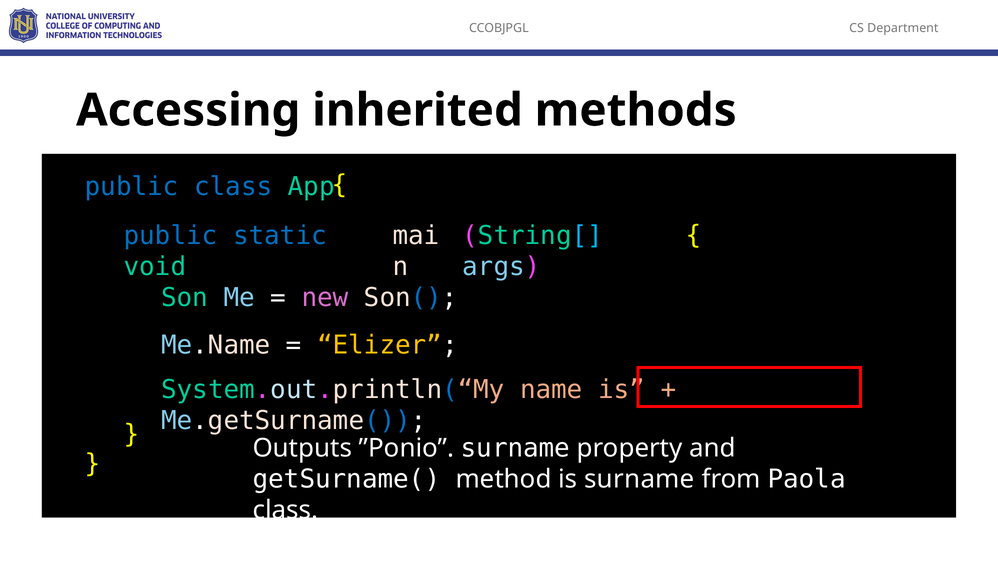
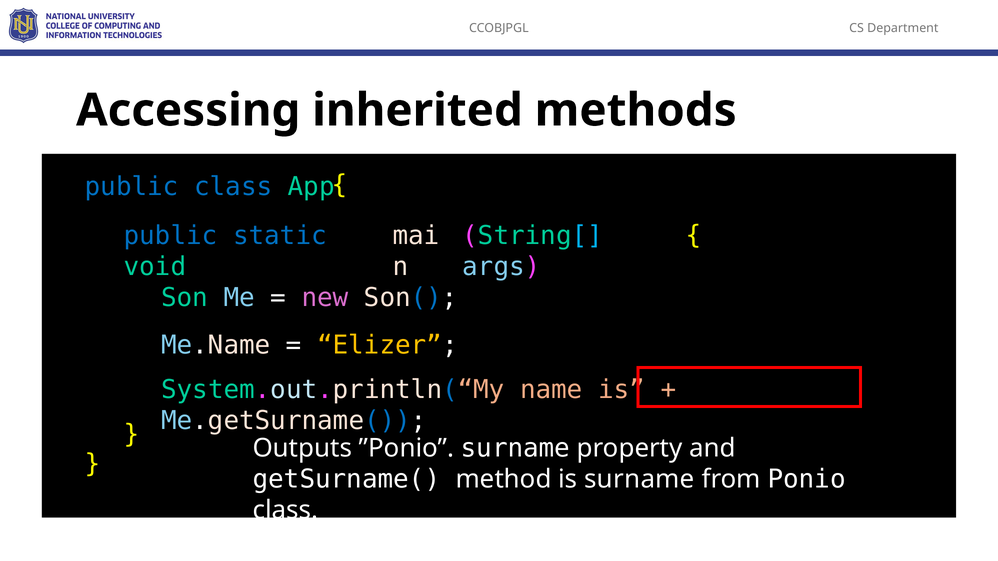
Paola: Paola -> Ponio
